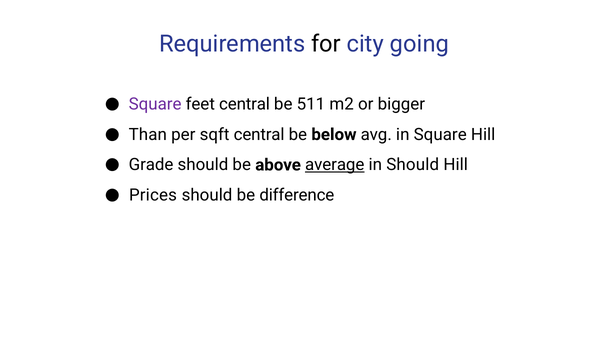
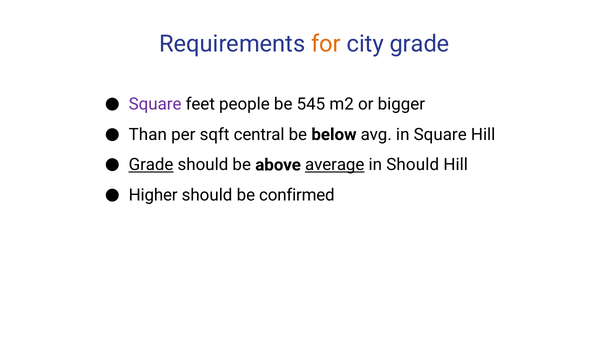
for colour: black -> orange
city going: going -> grade
feet central: central -> people
511: 511 -> 545
Grade at (151, 165) underline: none -> present
Prices: Prices -> Higher
difference: difference -> confirmed
